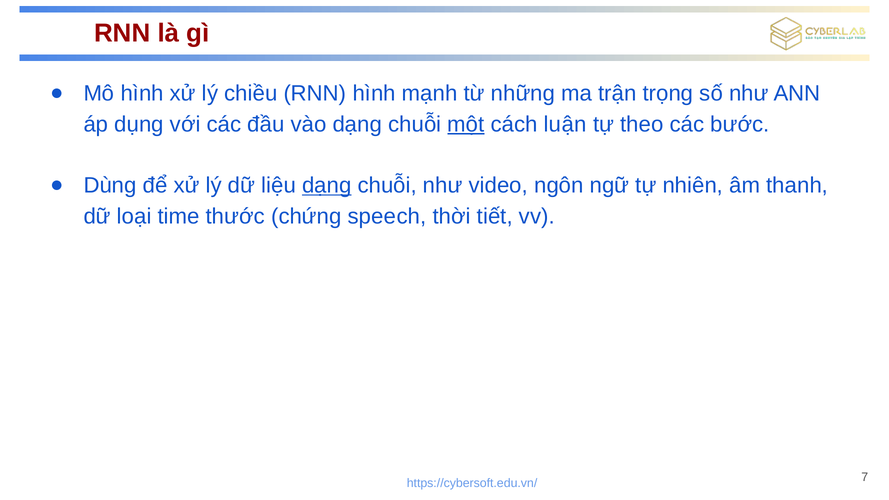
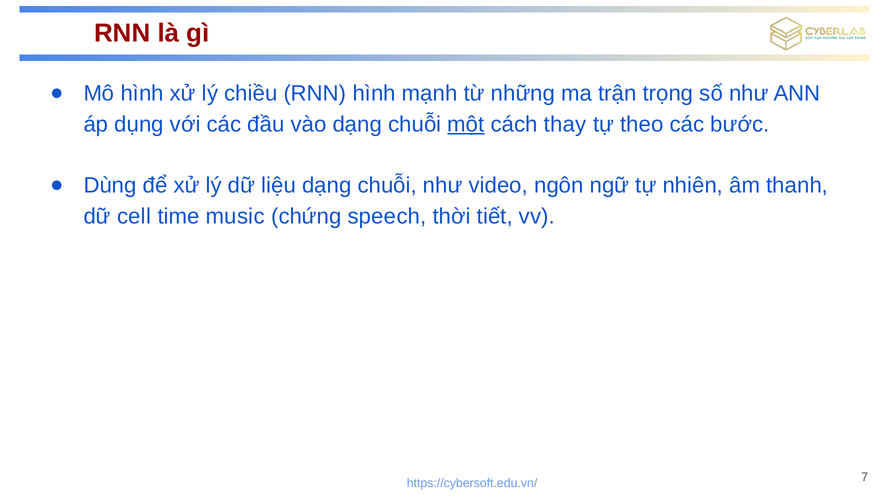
luận: luận -> thay
dạng at (327, 186) underline: present -> none
loại: loại -> cell
thước: thước -> music
